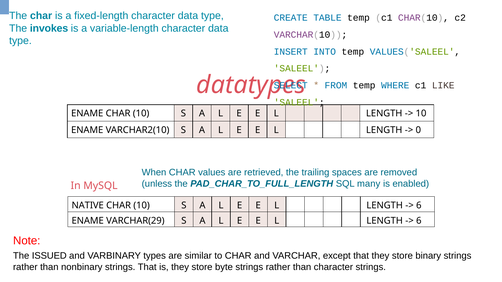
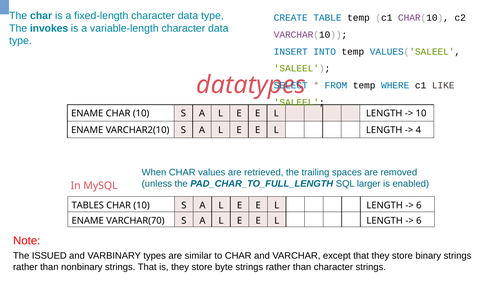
0: 0 -> 4
many: many -> larger
NATIVE: NATIVE -> TABLES
VARCHAR(29: VARCHAR(29 -> VARCHAR(70
